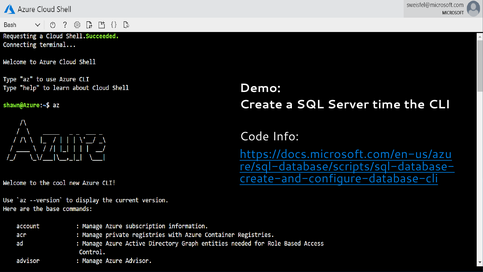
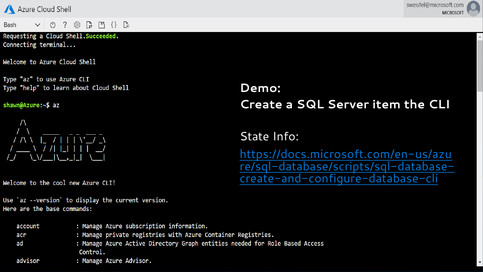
time: time -> item
Code: Code -> State
